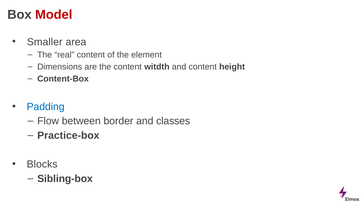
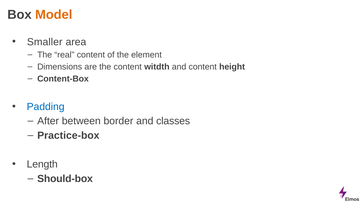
Model colour: red -> orange
Flow: Flow -> After
Blocks: Blocks -> Length
Sibling-box: Sibling-box -> Should-box
